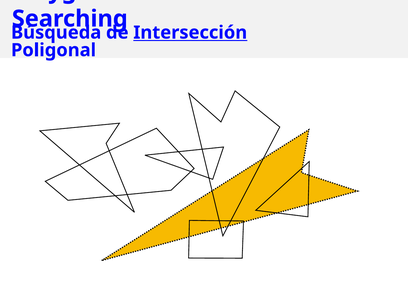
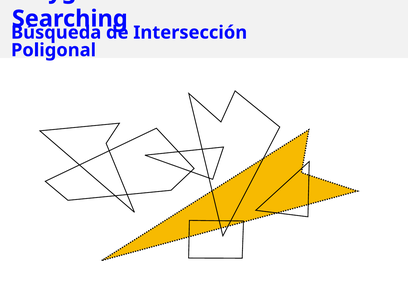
Intersección underline: present -> none
